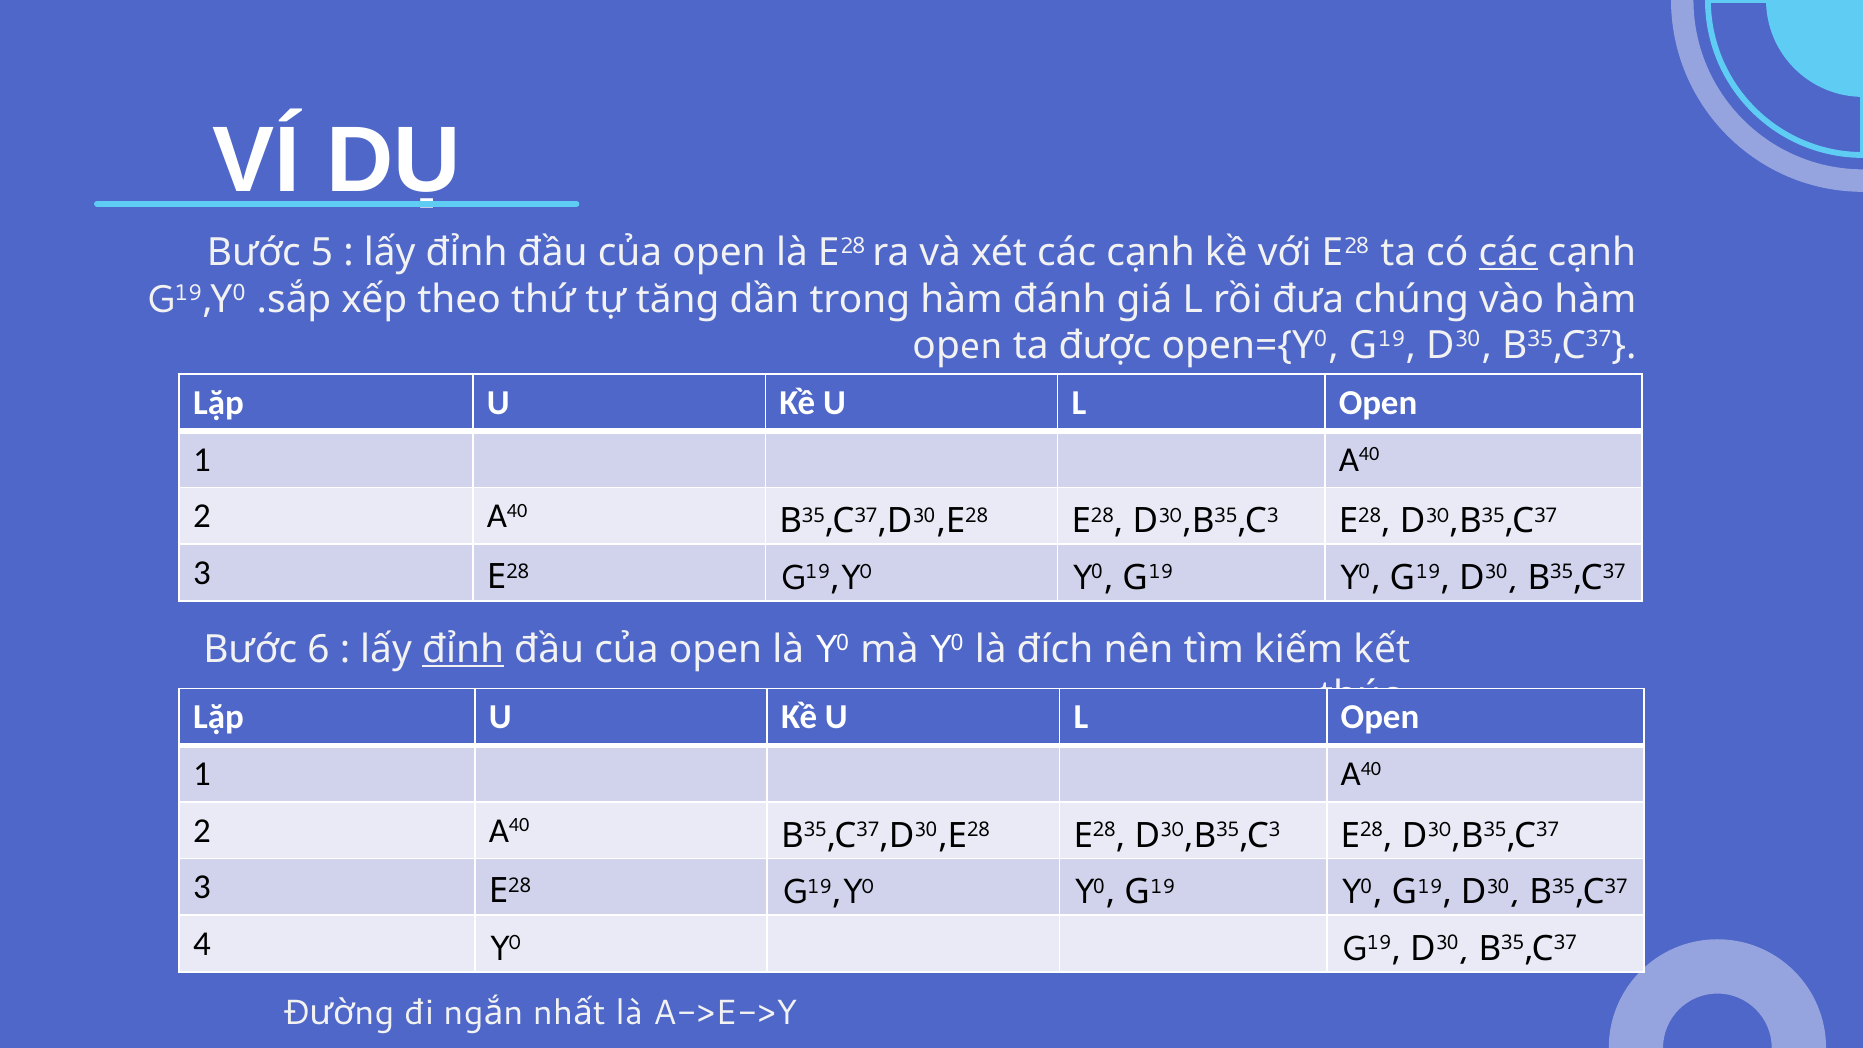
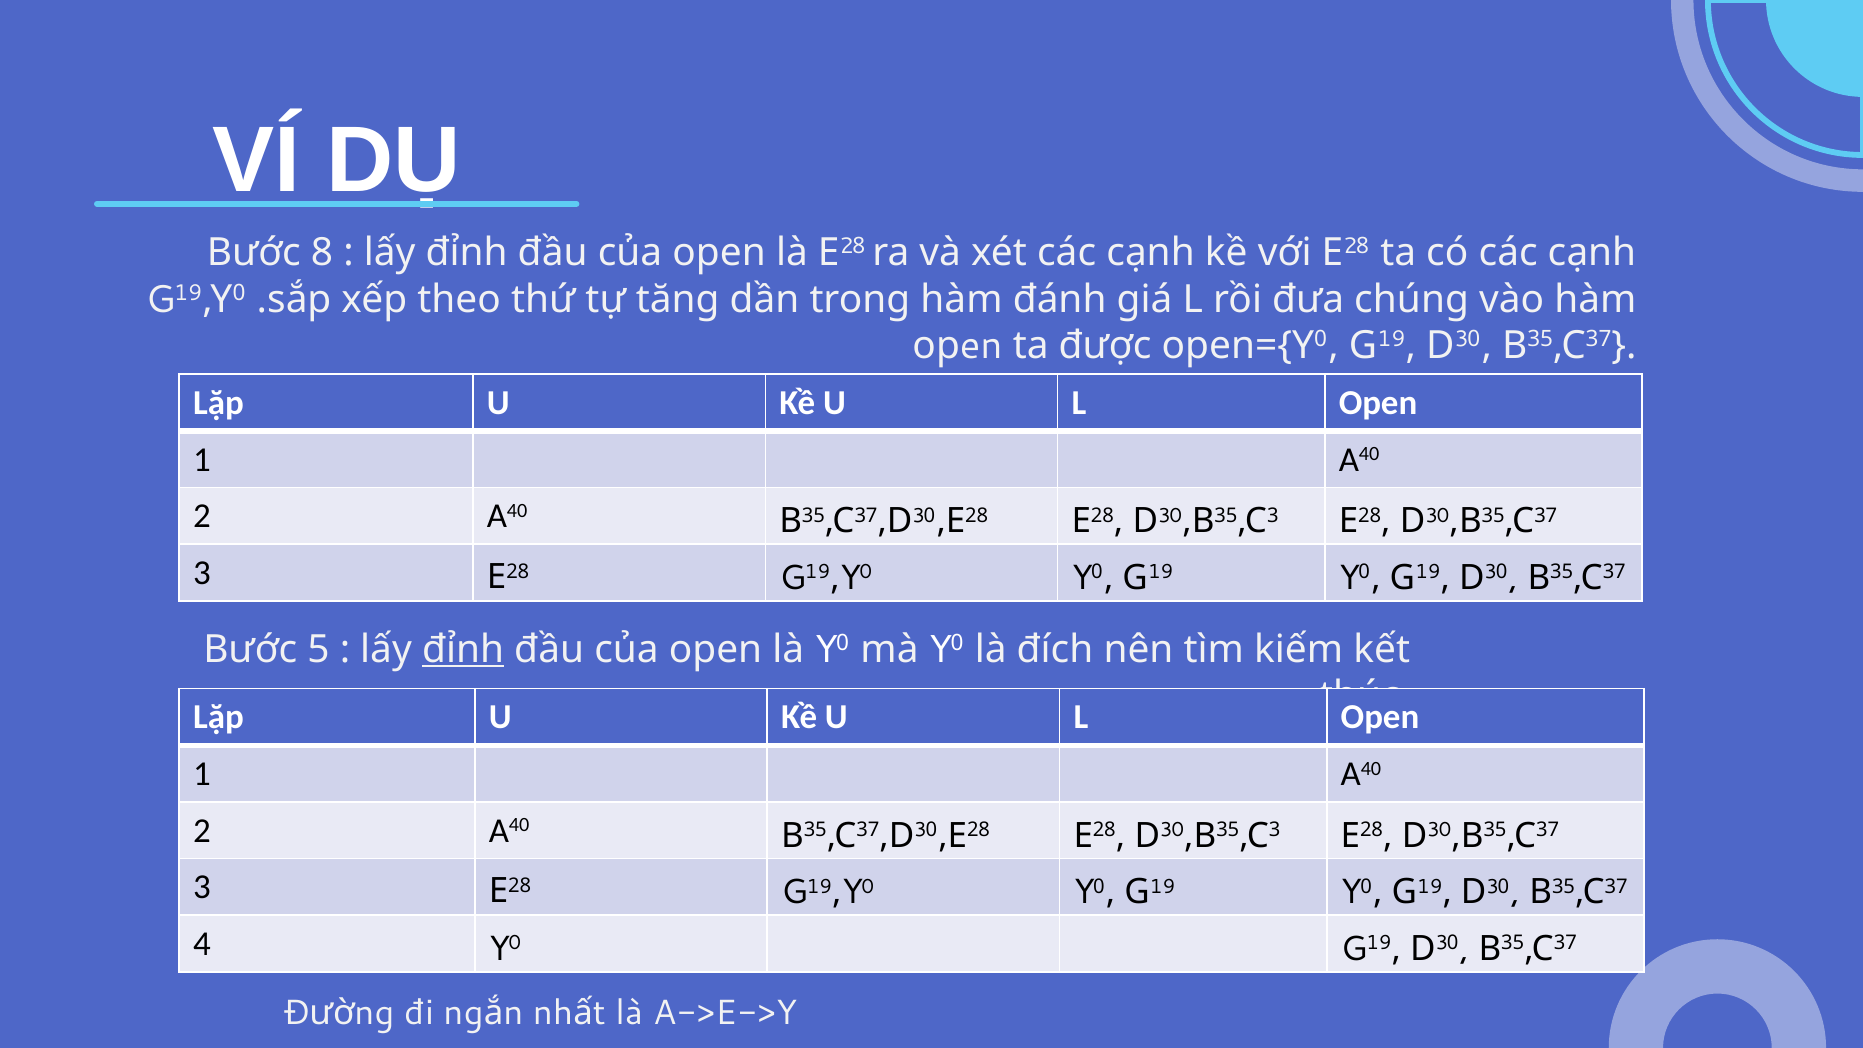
5: 5 -> 8
các at (1508, 253) underline: present -> none
6: 6 -> 5
